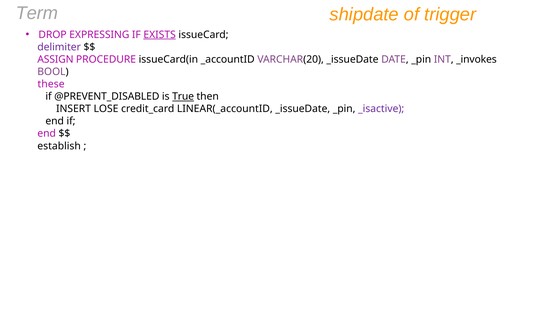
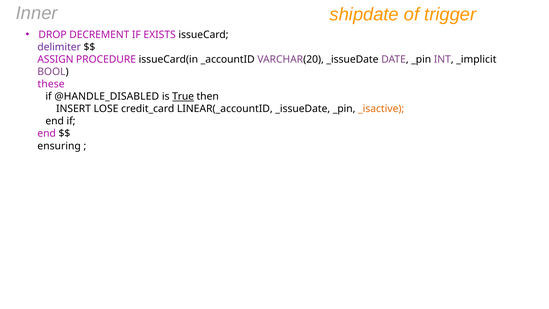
Term: Term -> Inner
EXPRESSING: EXPRESSING -> DECREMENT
EXISTS underline: present -> none
_invokes: _invokes -> _implicit
@PREVENT_DISABLED: @PREVENT_DISABLED -> @HANDLE_DISABLED
_isactive colour: purple -> orange
establish: establish -> ensuring
